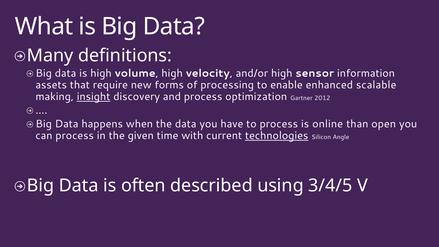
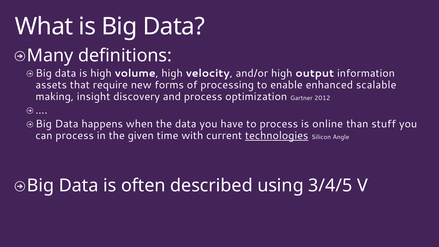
sensor: sensor -> output
insight underline: present -> none
open: open -> stuff
